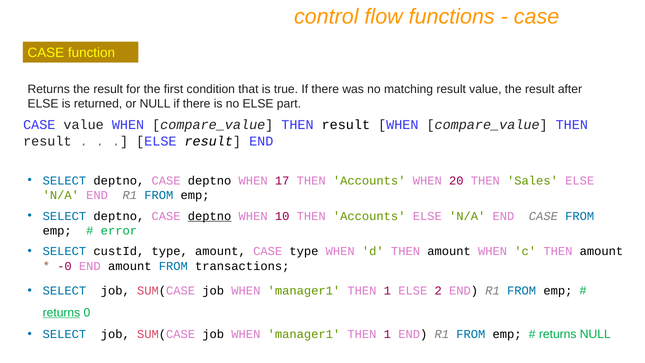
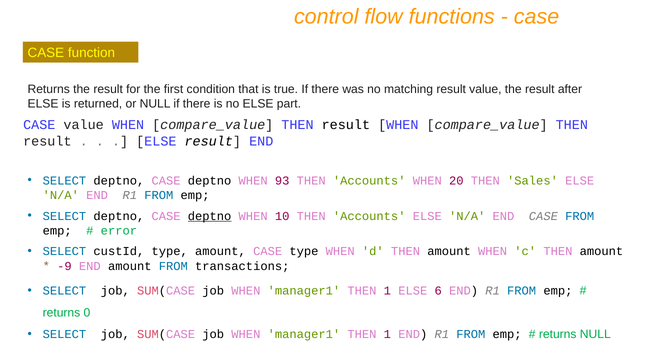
17: 17 -> 93
-0: -0 -> -9
2: 2 -> 6
returns at (61, 312) underline: present -> none
